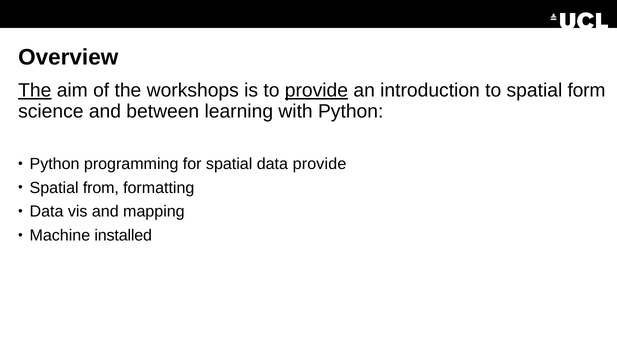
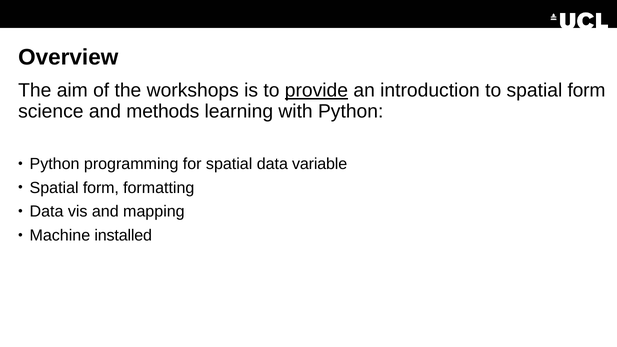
The at (35, 91) underline: present -> none
between: between -> methods
data provide: provide -> variable
from at (101, 188): from -> form
